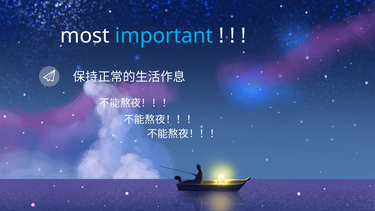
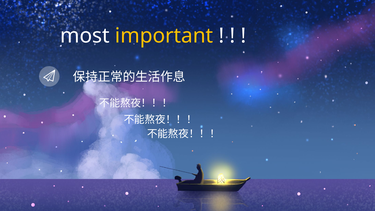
important colour: light blue -> yellow
